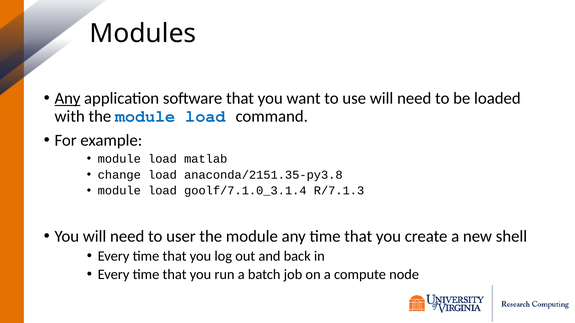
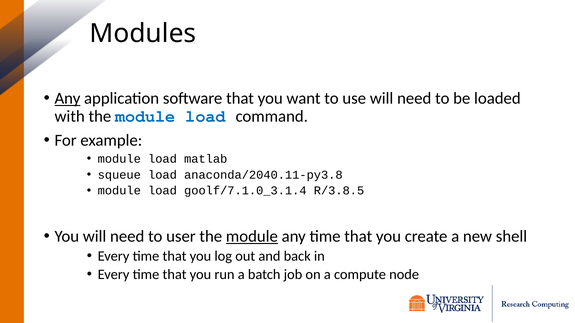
change: change -> squeue
anaconda/2151.35-py3.8: anaconda/2151.35-py3.8 -> anaconda/2040.11-py3.8
R/7.1.3: R/7.1.3 -> R/3.8.5
module at (252, 236) underline: none -> present
